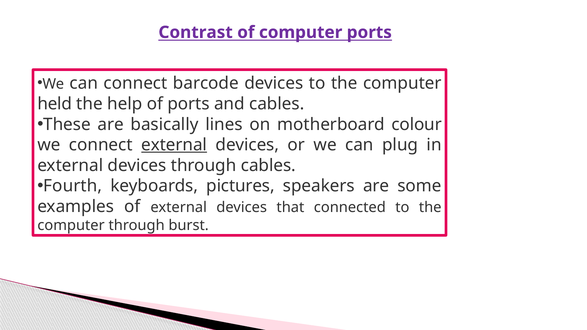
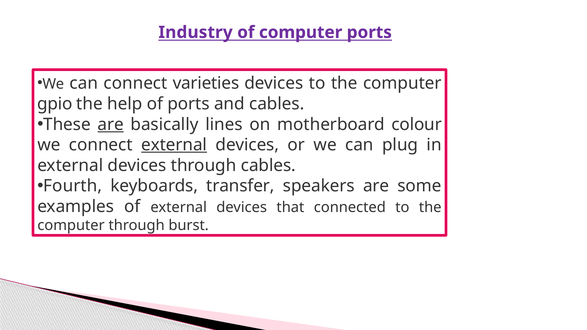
Contrast: Contrast -> Industry
barcode: barcode -> varieties
held: held -> gpio
are at (111, 124) underline: none -> present
pictures: pictures -> transfer
